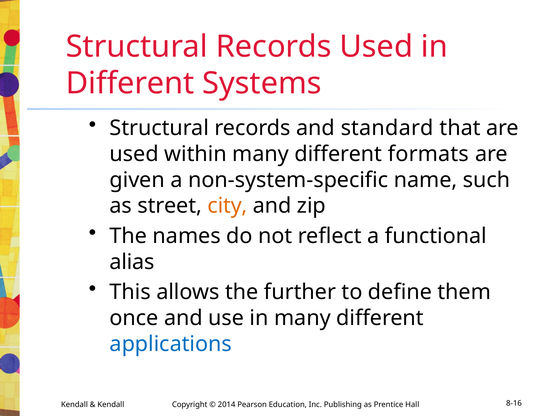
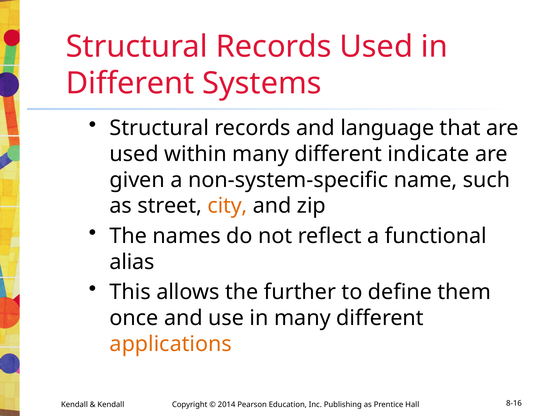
standard: standard -> language
formats: formats -> indicate
applications colour: blue -> orange
